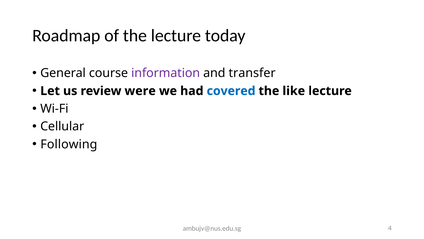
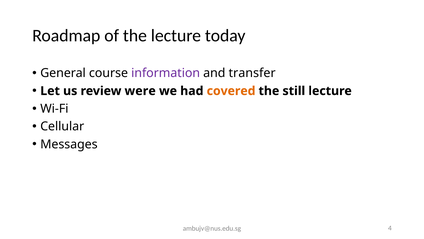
covered colour: blue -> orange
like: like -> still
Following: Following -> Messages
